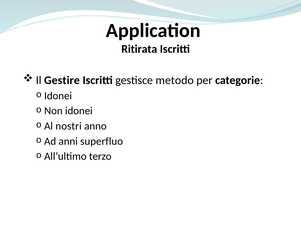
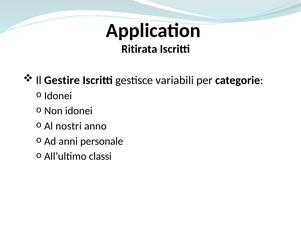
metodo: metodo -> variabili
superfluo: superfluo -> personale
terzo: terzo -> classi
